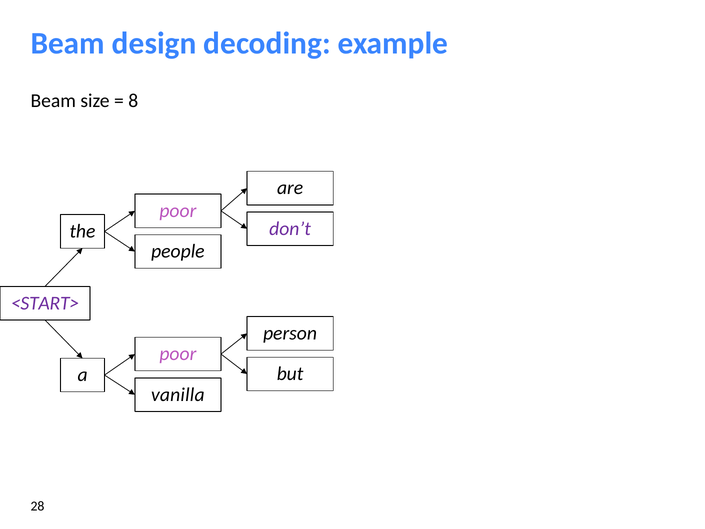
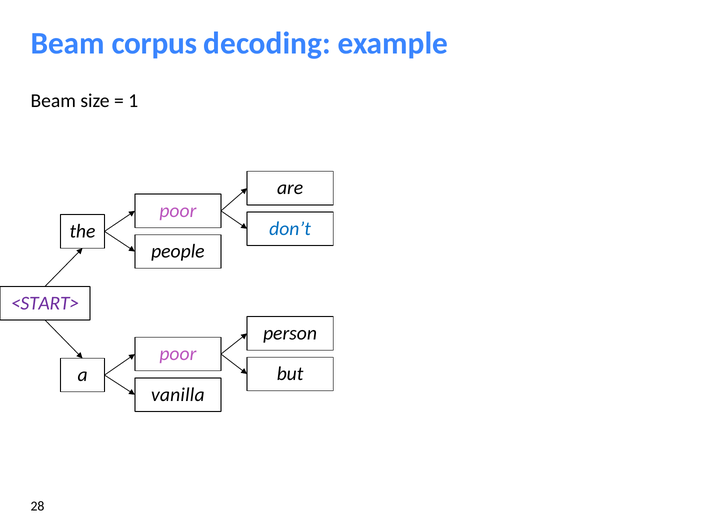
design: design -> corpus
8: 8 -> 1
don’t colour: purple -> blue
